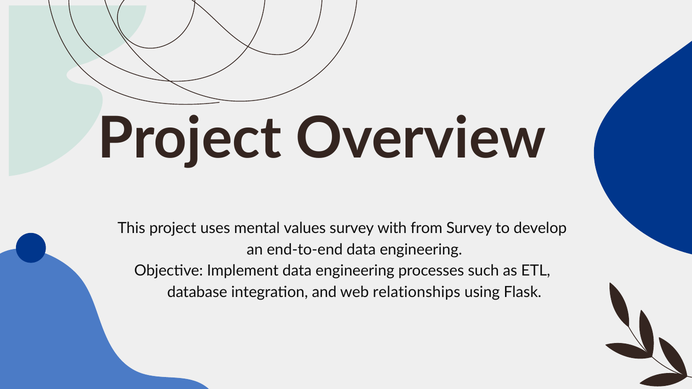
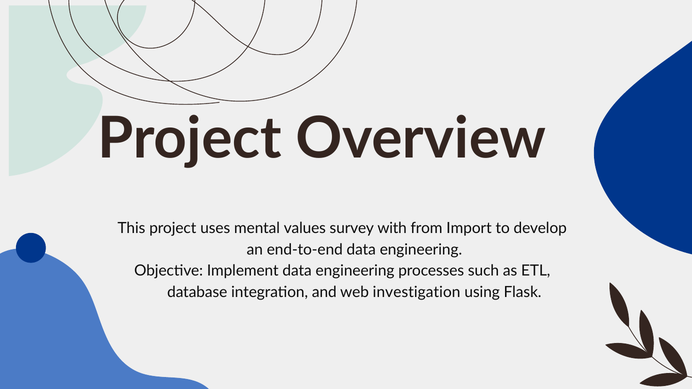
from Survey: Survey -> Import
relationships: relationships -> investigation
